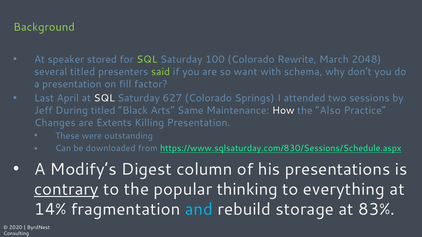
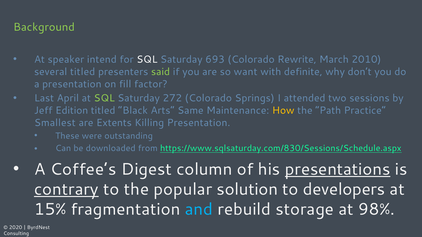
stored: stored -> intend
SQL at (147, 60) colour: light green -> white
100: 100 -> 693
2048: 2048 -> 2010
schema: schema -> definite
SQL at (104, 98) colour: white -> light green
627: 627 -> 272
During: During -> Edition
How colour: white -> yellow
Also: Also -> Path
Changes: Changes -> Smallest
Modify’s: Modify’s -> Coffee’s
presentations underline: none -> present
thinking: thinking -> solution
everything: everything -> developers
14%: 14% -> 15%
83%: 83% -> 98%
